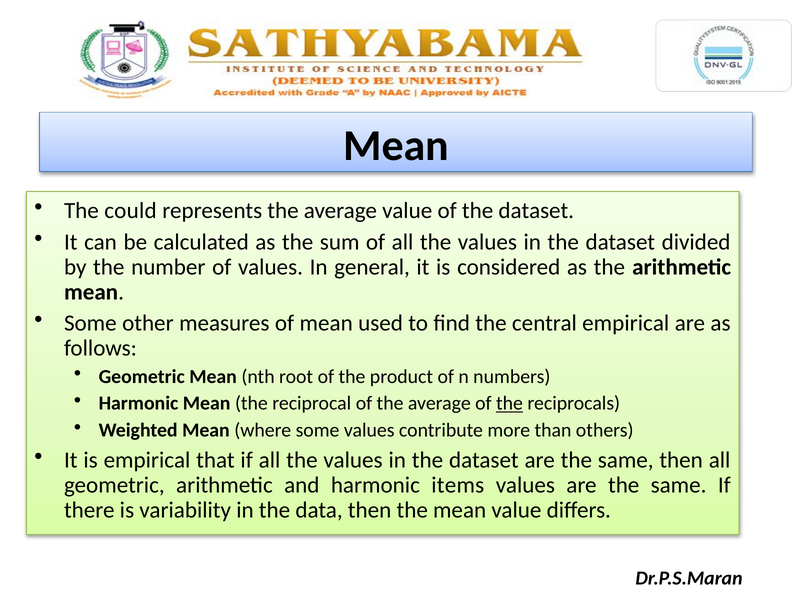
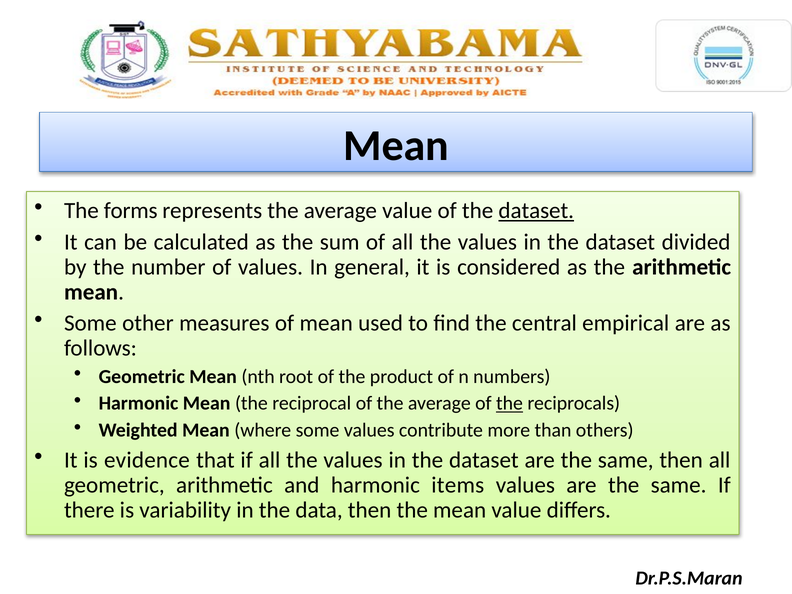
could: could -> forms
dataset at (536, 211) underline: none -> present
is empirical: empirical -> evidence
